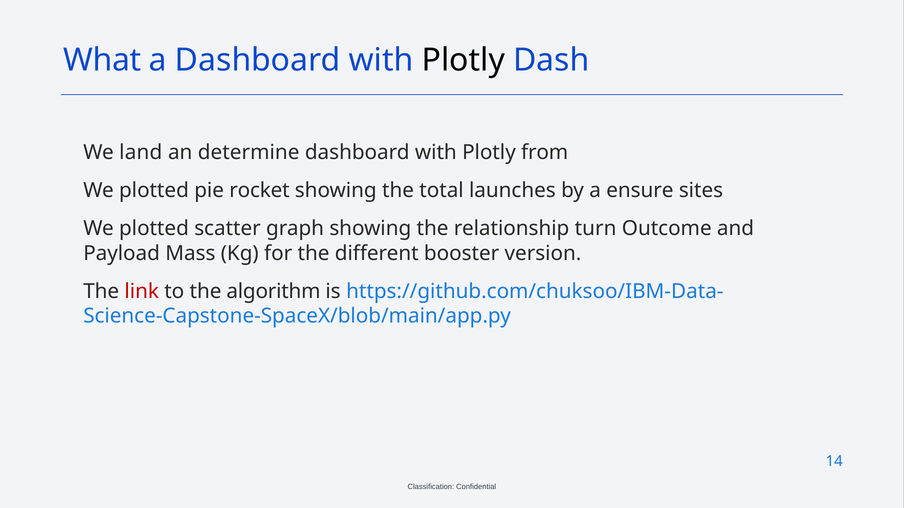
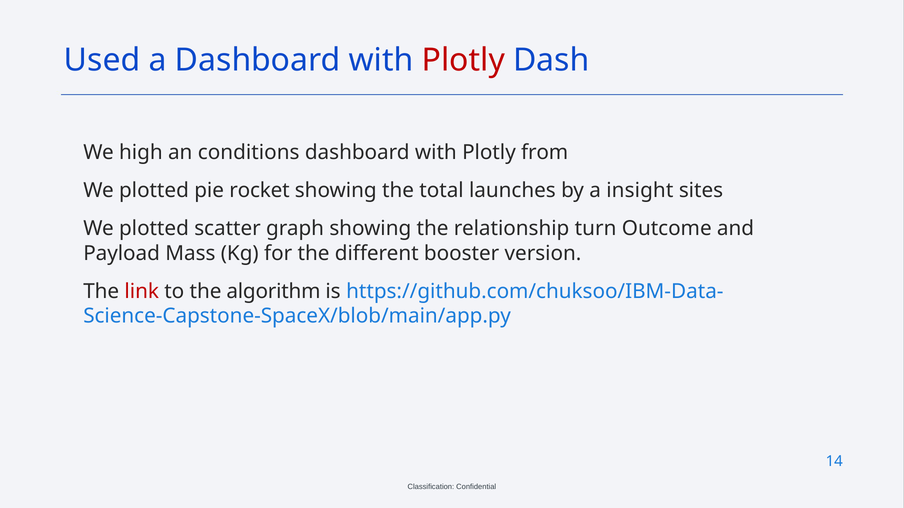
What: What -> Used
Plotly at (463, 60) colour: black -> red
land: land -> high
determine: determine -> conditions
ensure: ensure -> insight
